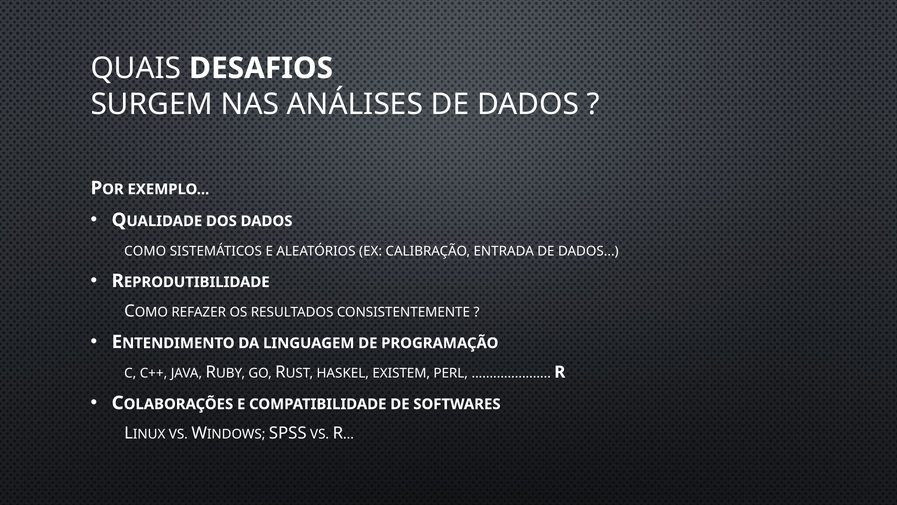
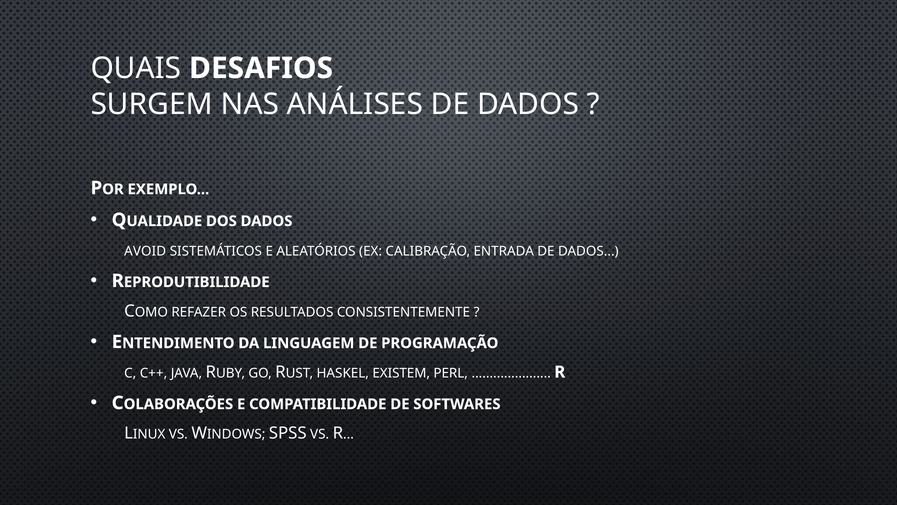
COMO: COMO -> AVOID
